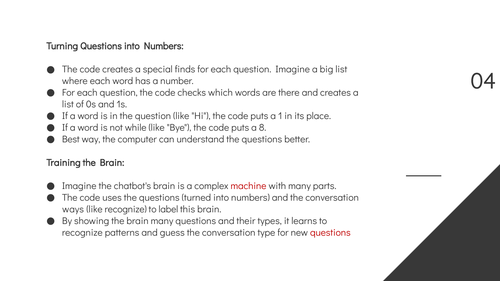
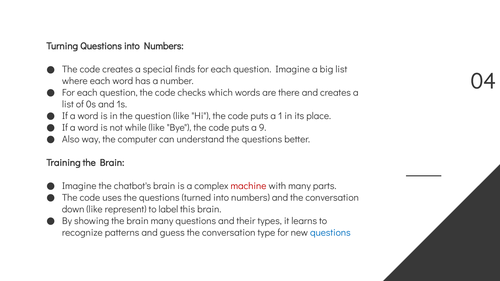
8: 8 -> 9
Best: Best -> Also
ways: ways -> down
like recognize: recognize -> represent
questions at (330, 233) colour: red -> blue
